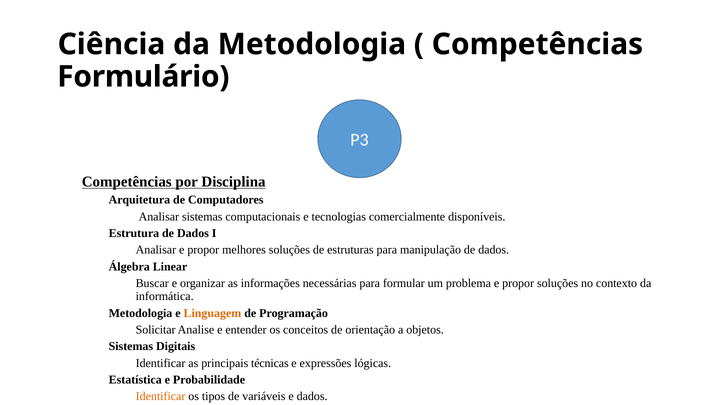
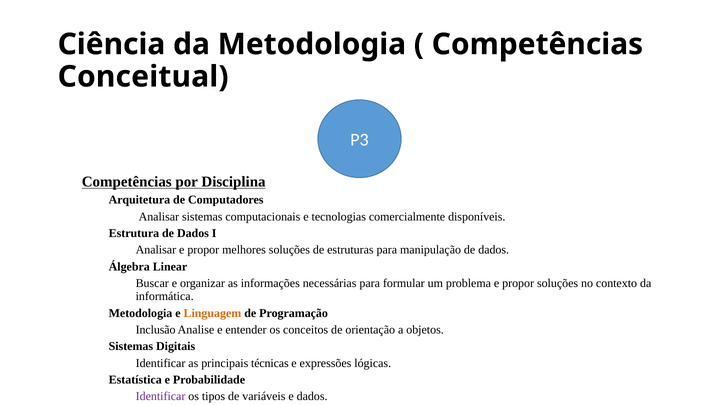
Formulário: Formulário -> Conceitual
Solicitar: Solicitar -> Inclusão
Identificar at (161, 396) colour: orange -> purple
